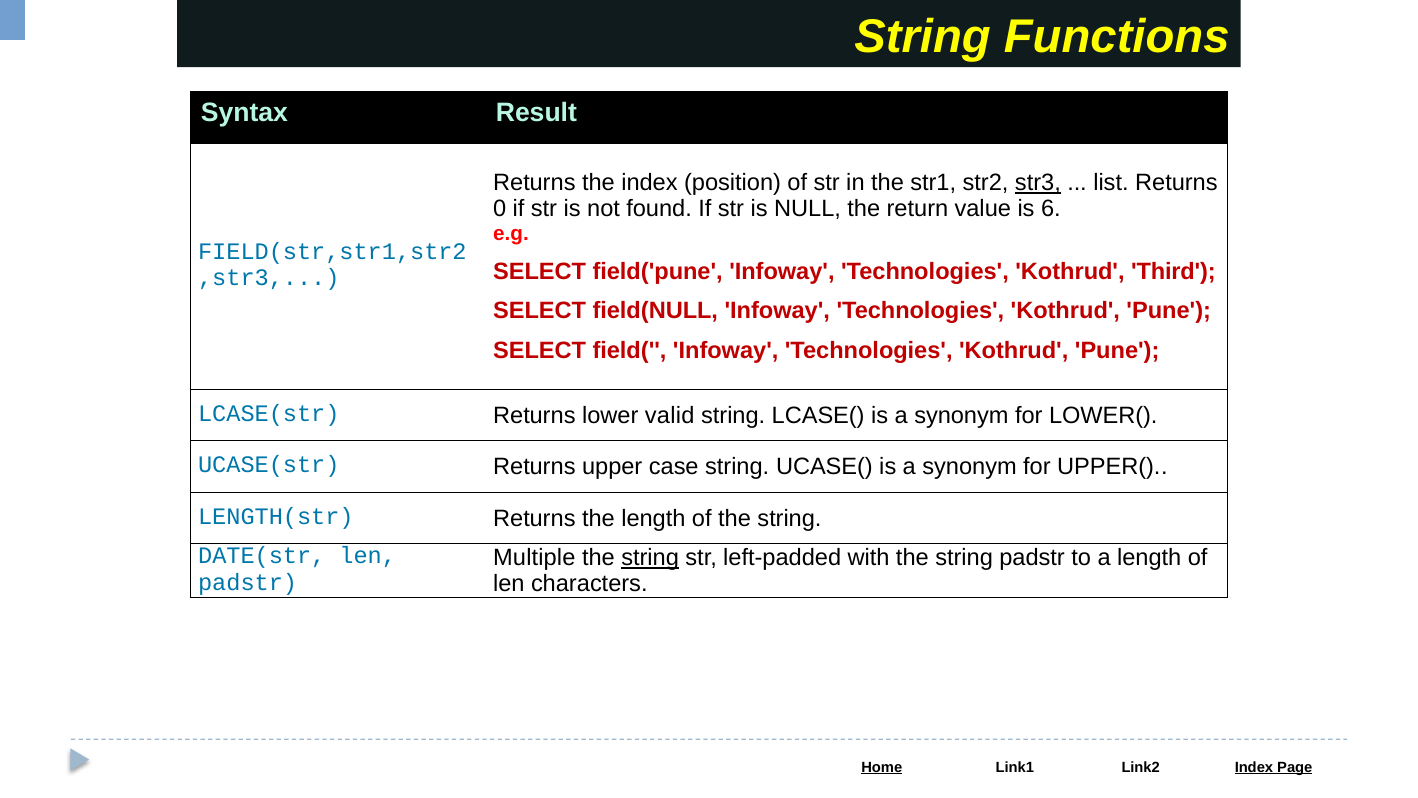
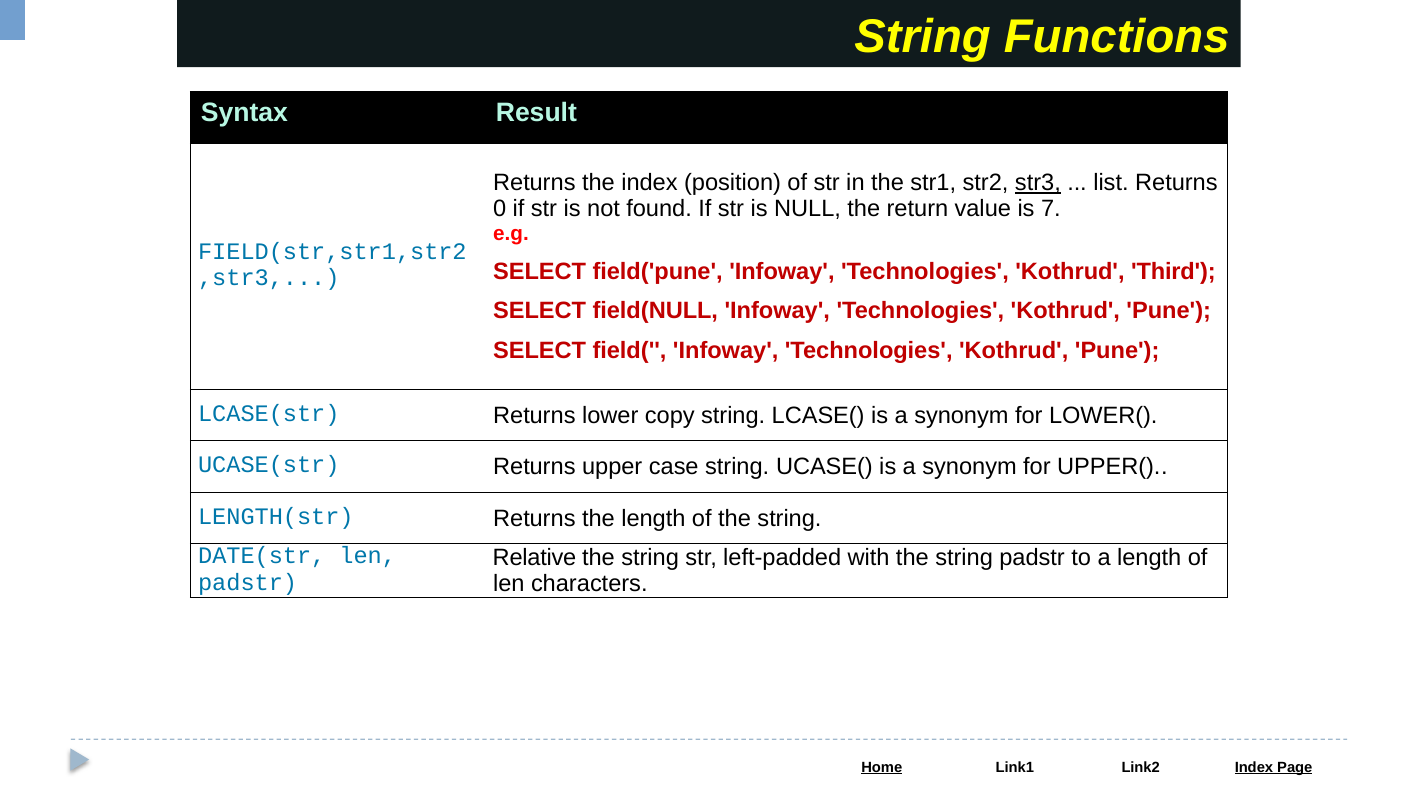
6: 6 -> 7
valid: valid -> copy
Multiple: Multiple -> Relative
string at (650, 558) underline: present -> none
